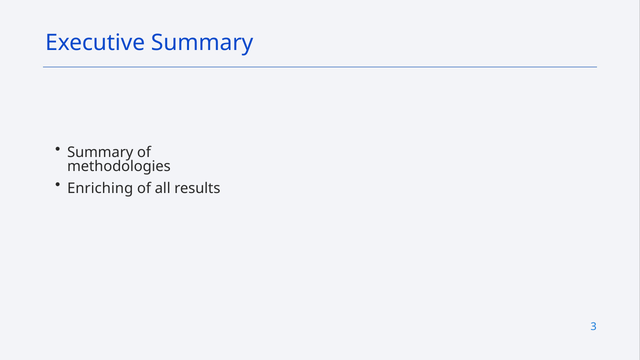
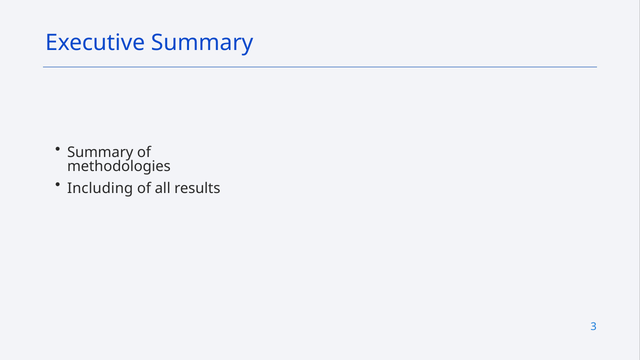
Enriching: Enriching -> Including
